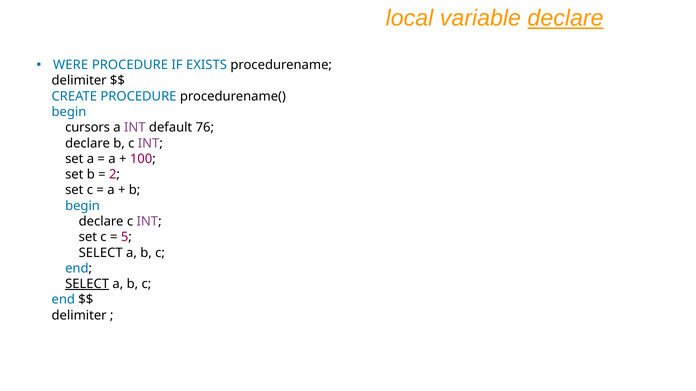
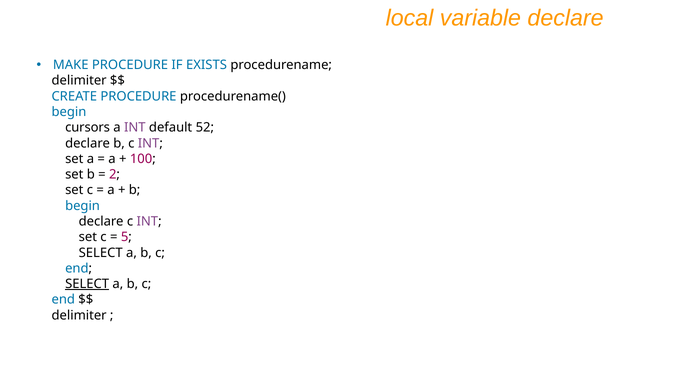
declare at (566, 18) underline: present -> none
WERE: WERE -> MAKE
76: 76 -> 52
